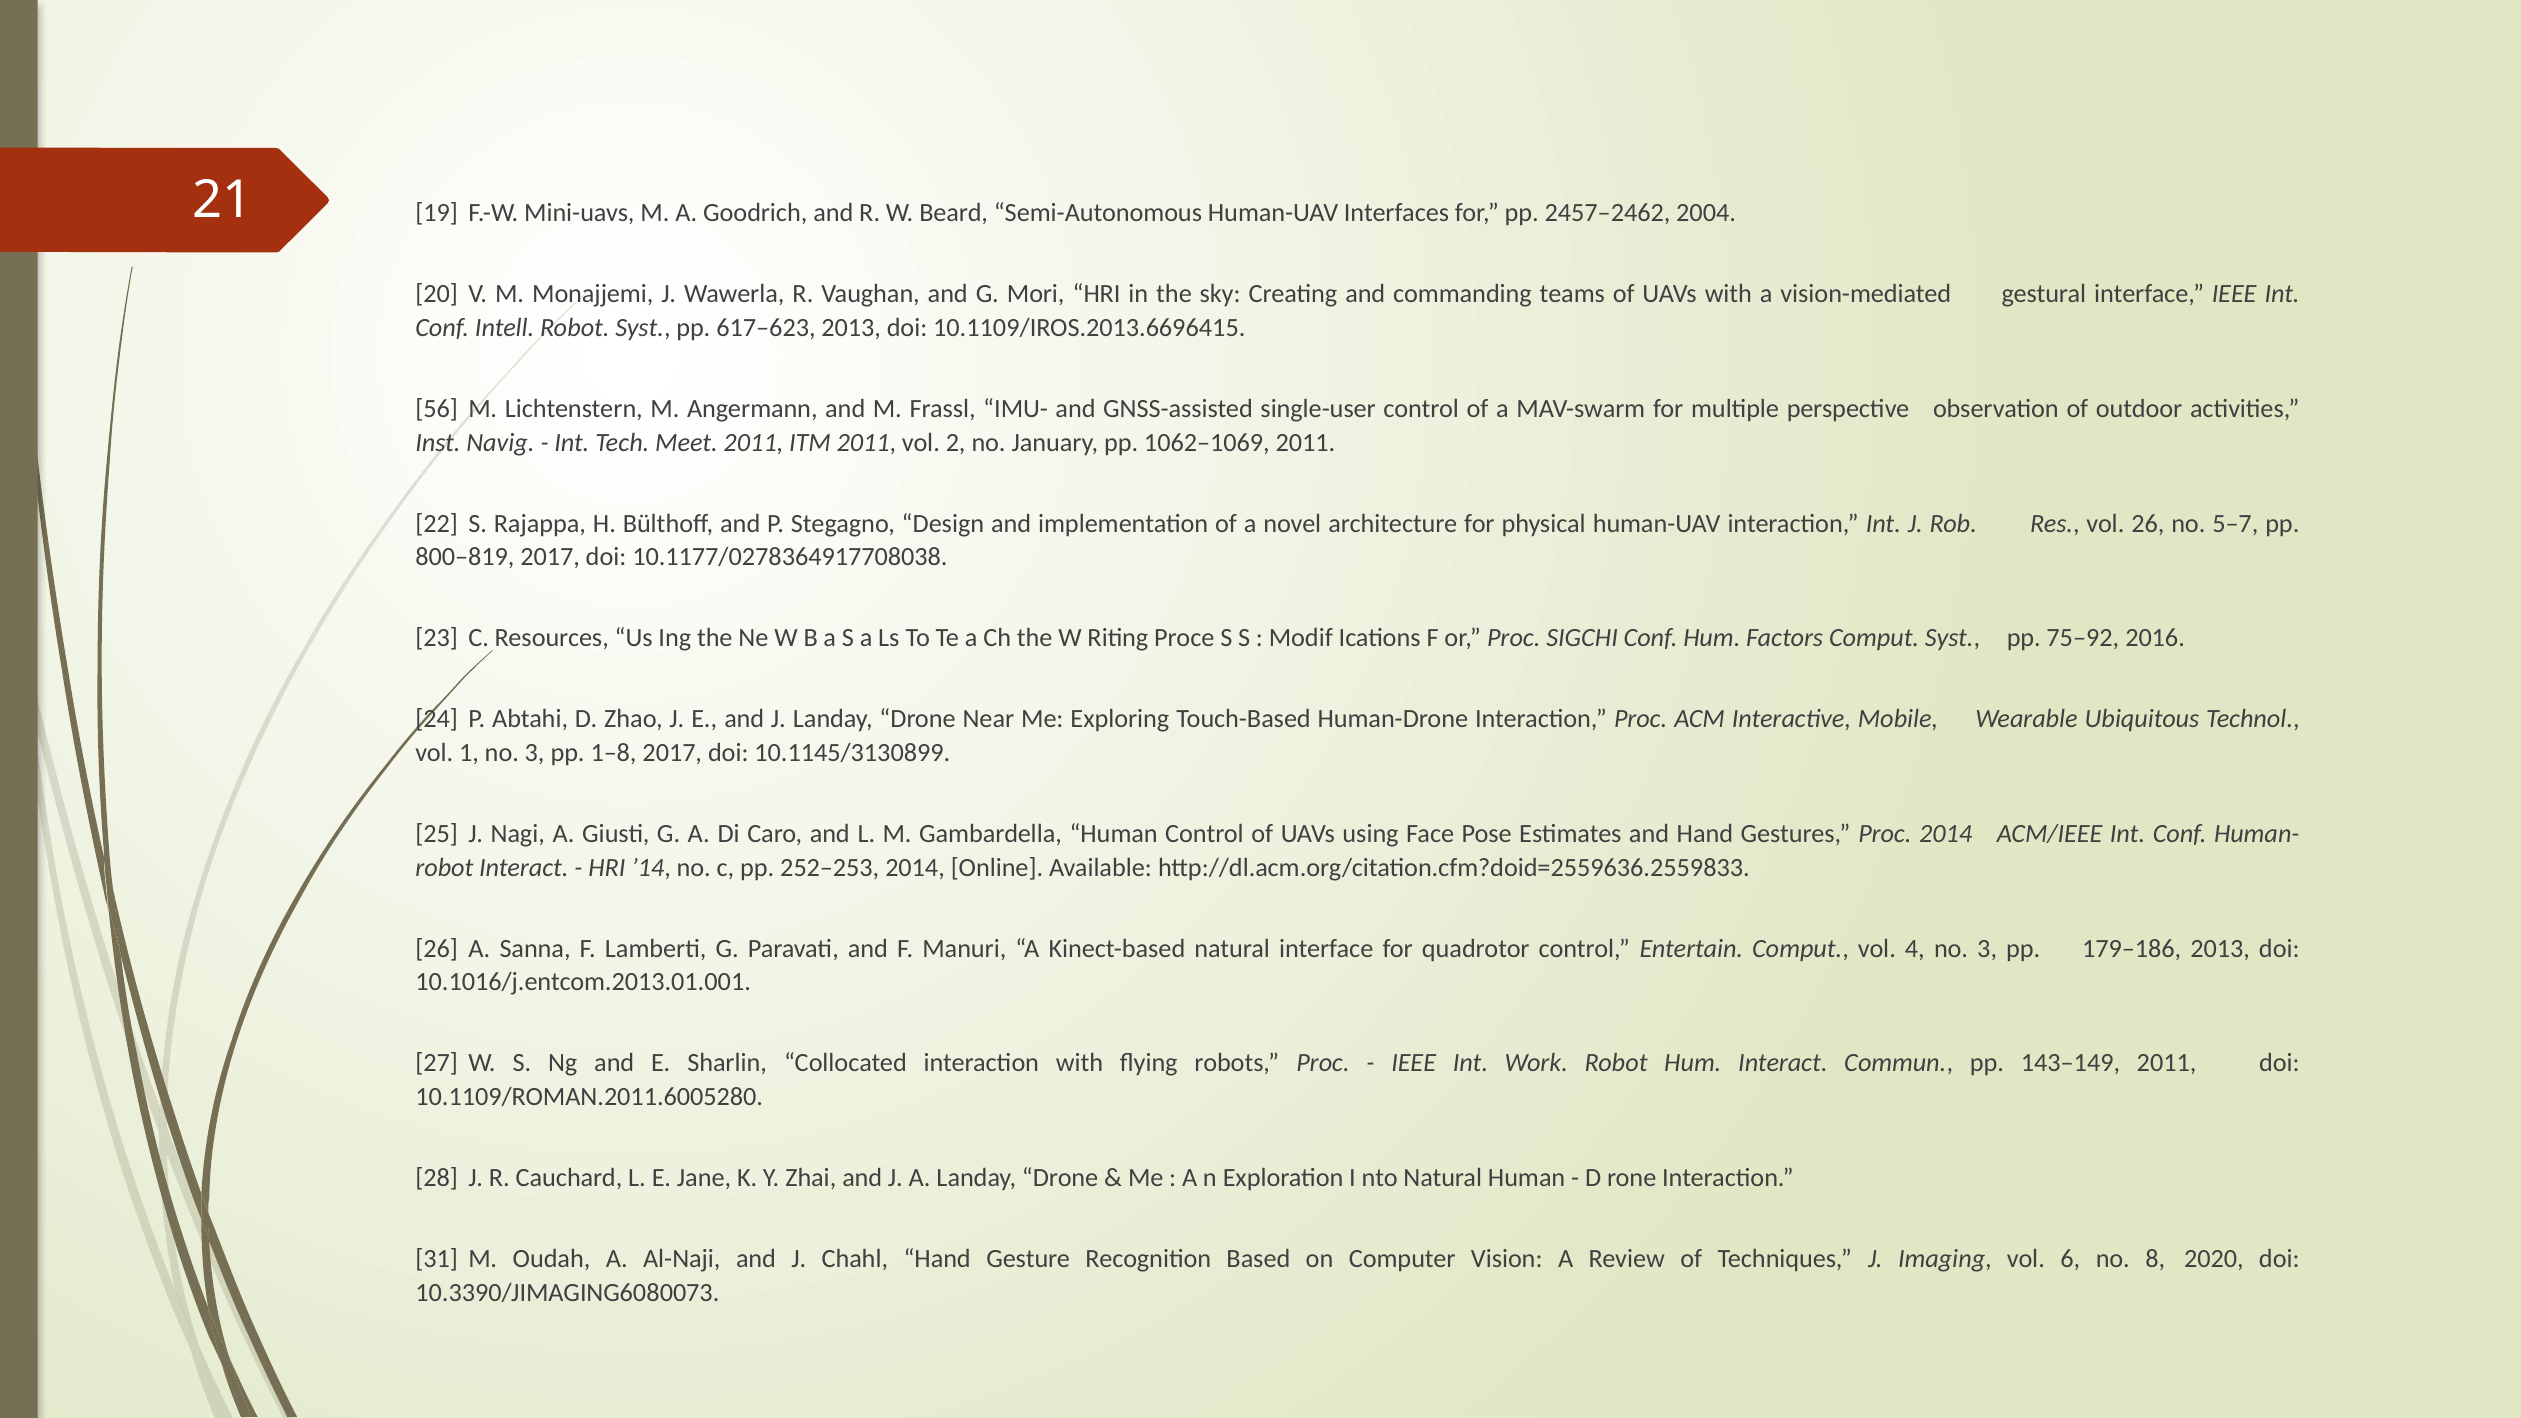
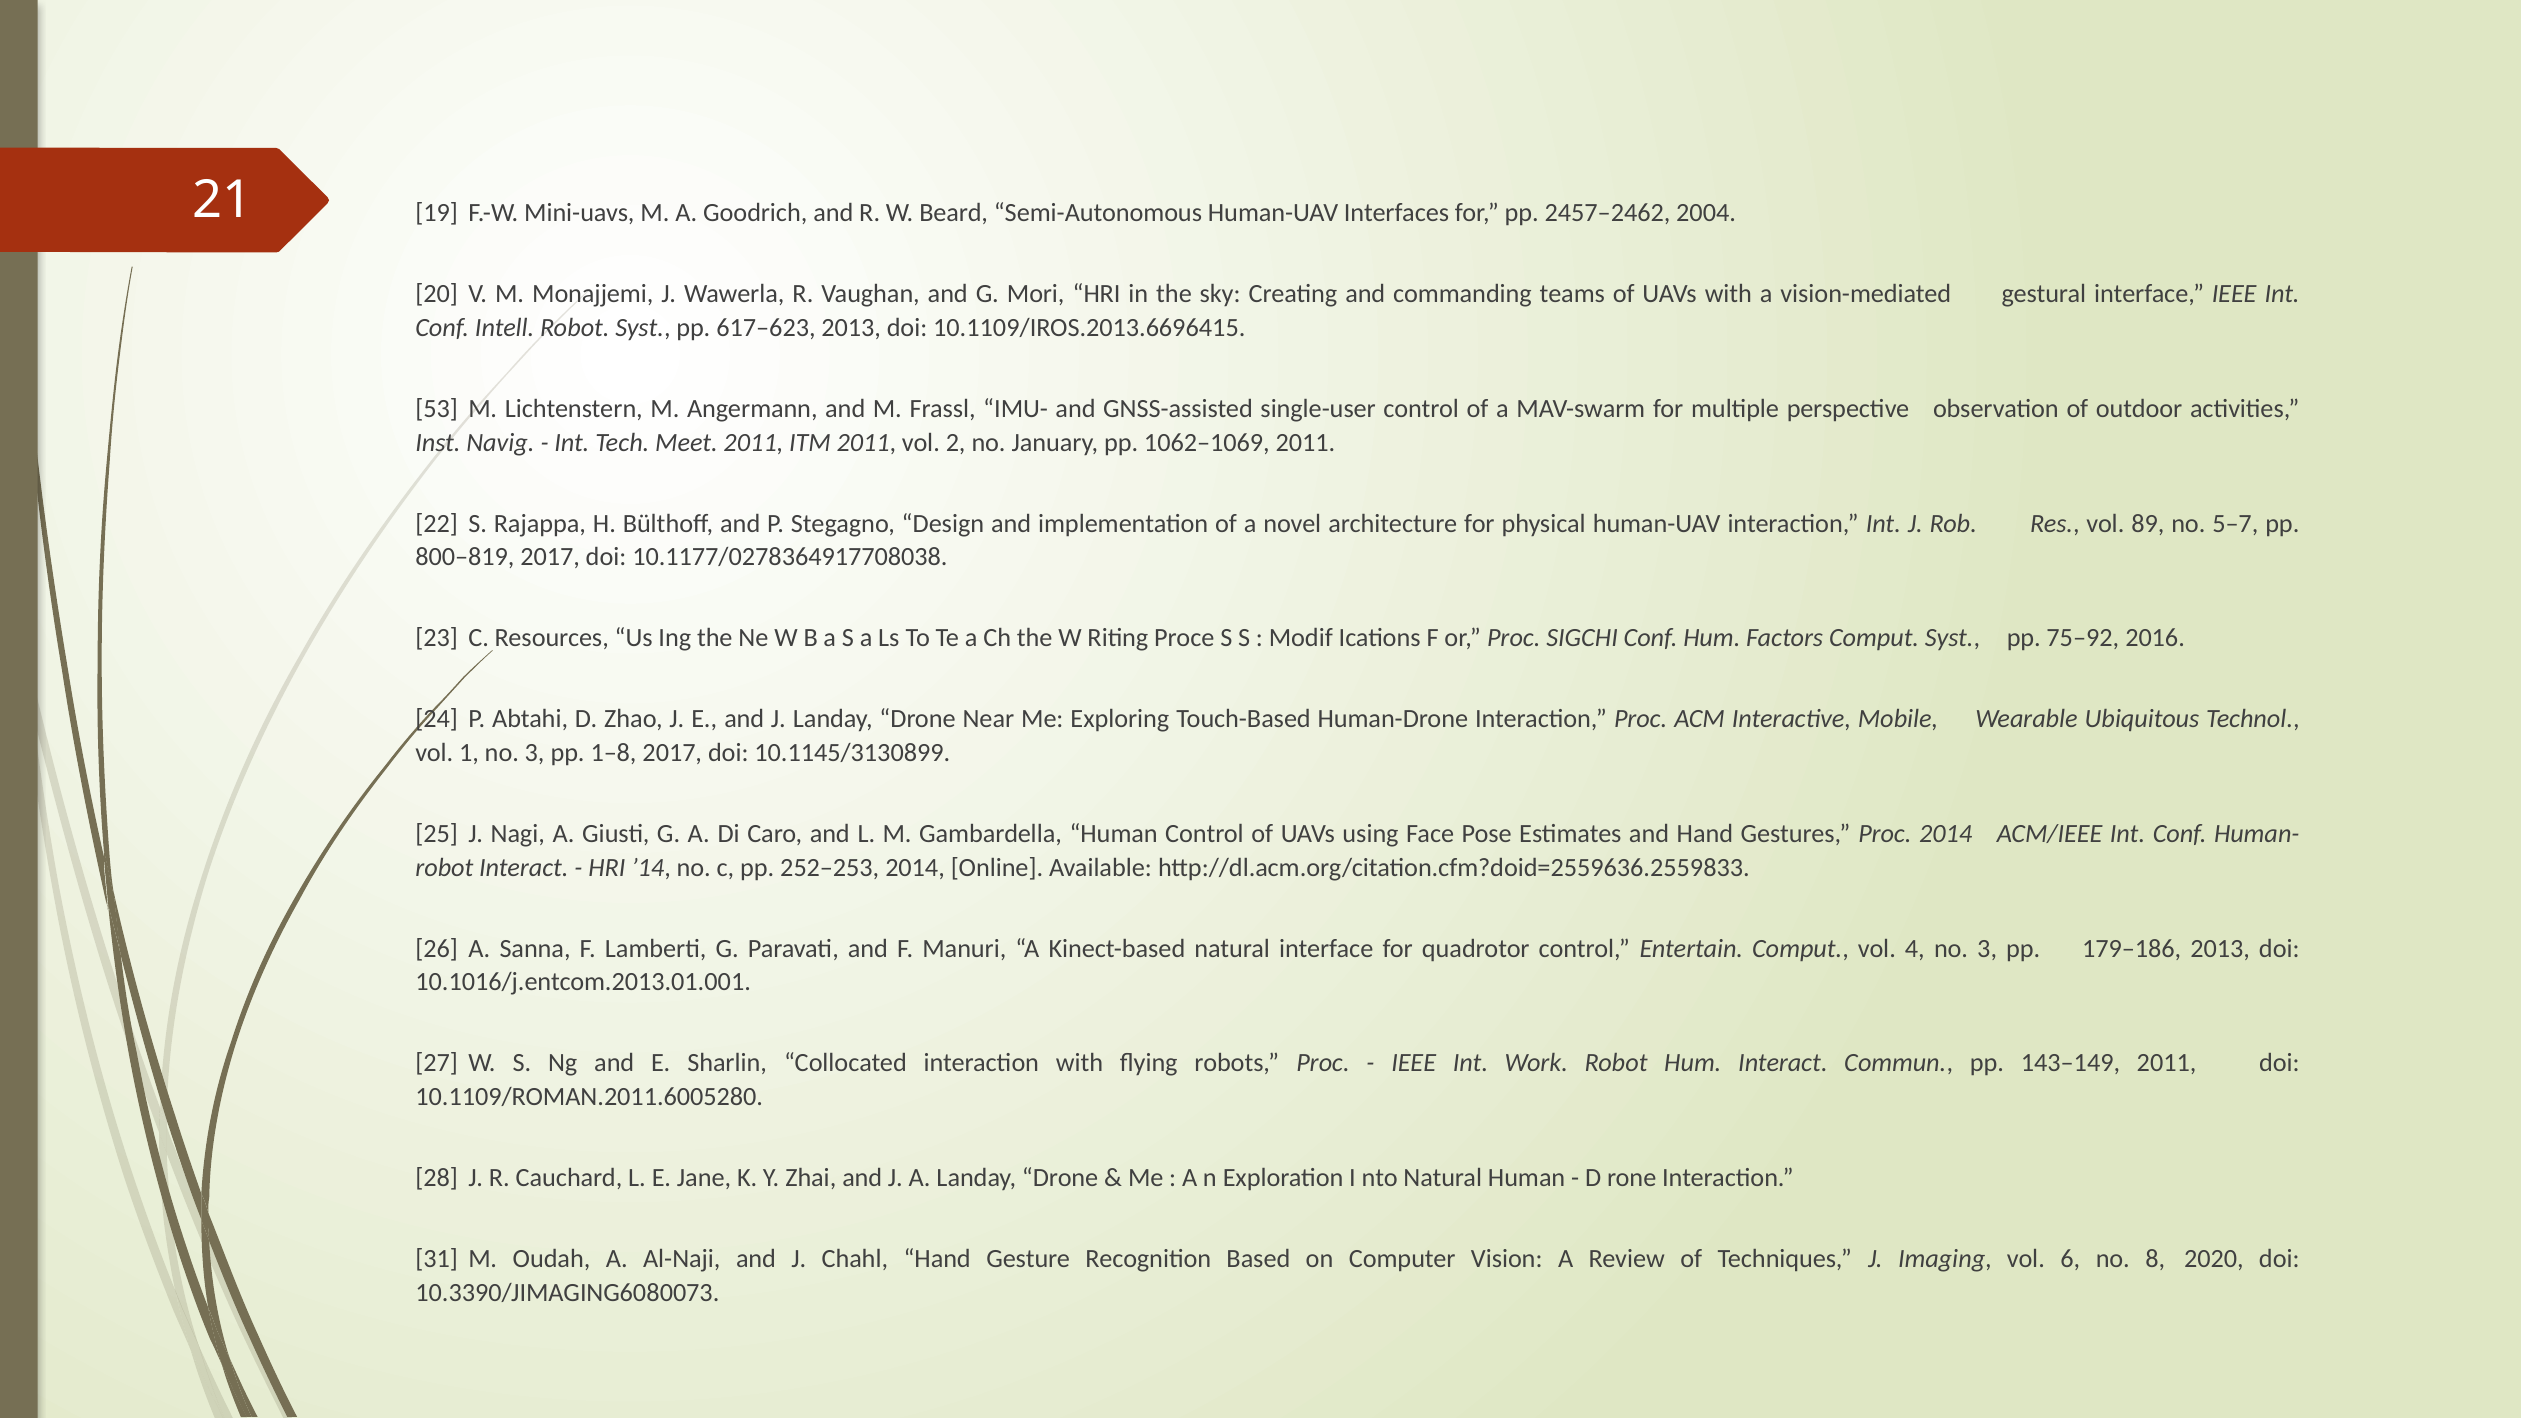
56: 56 -> 53
vol 26: 26 -> 89
